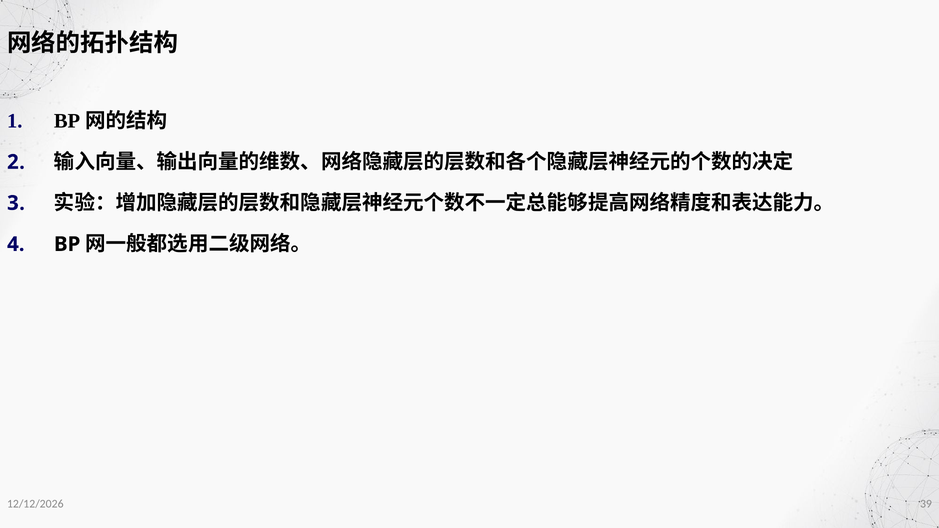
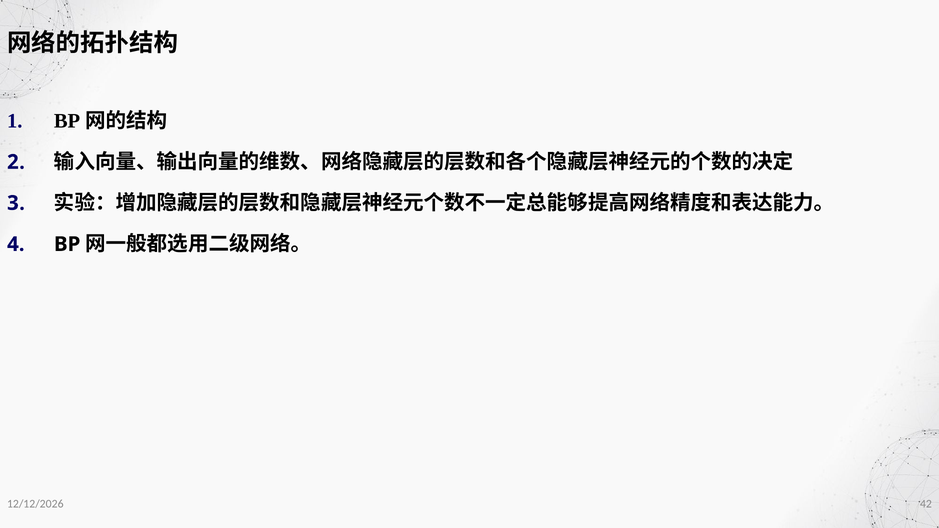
39: 39 -> 42
